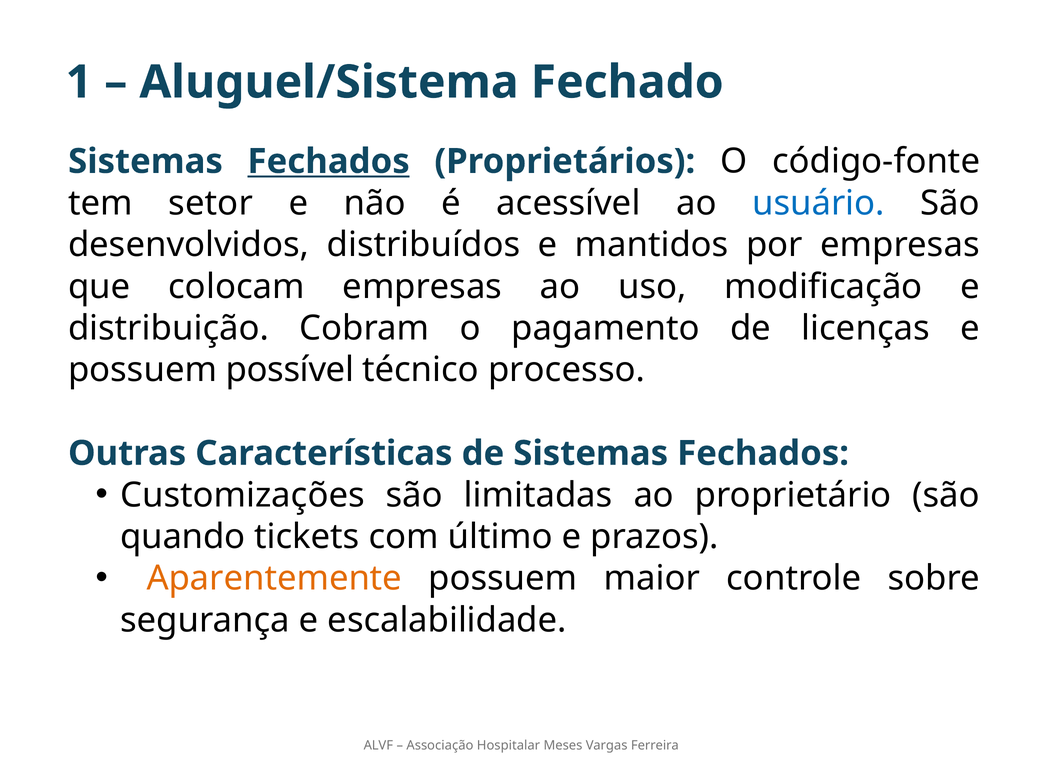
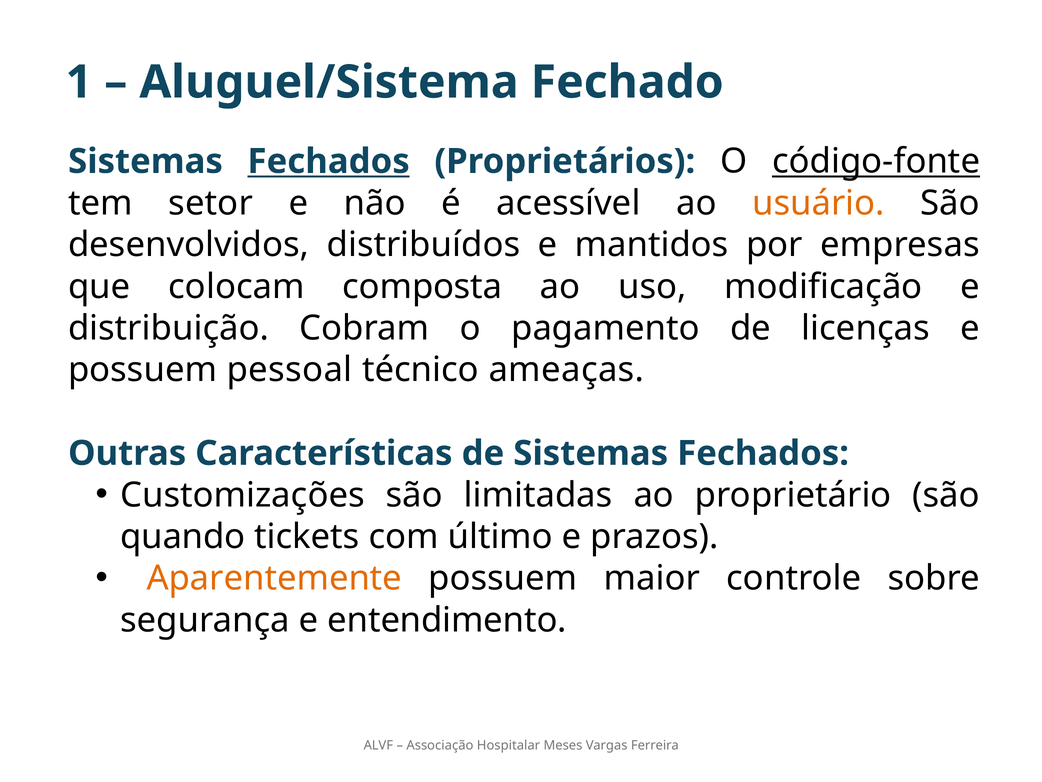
código-fonte underline: none -> present
usuário colour: blue -> orange
colocam empresas: empresas -> composta
possível: possível -> pessoal
processo: processo -> ameaças
escalabilidade: escalabilidade -> entendimento
